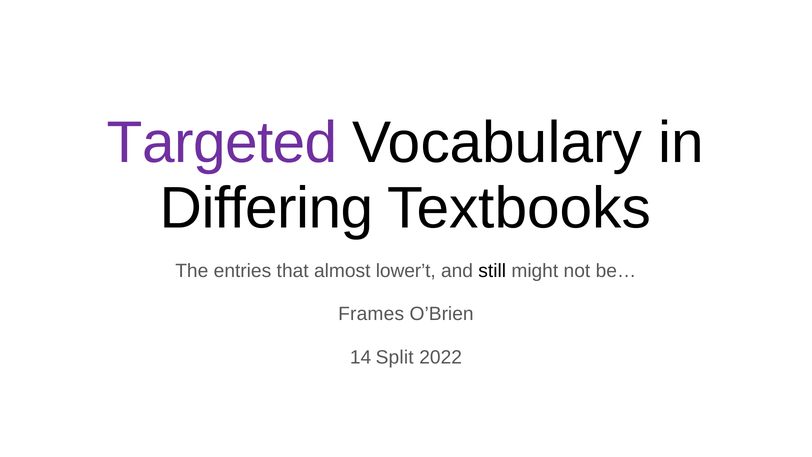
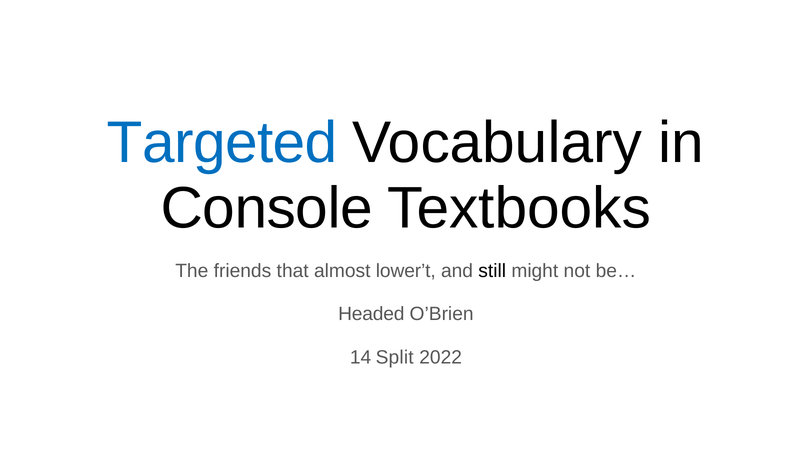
Targeted colour: purple -> blue
Differing: Differing -> Console
entries: entries -> friends
Frames: Frames -> Headed
